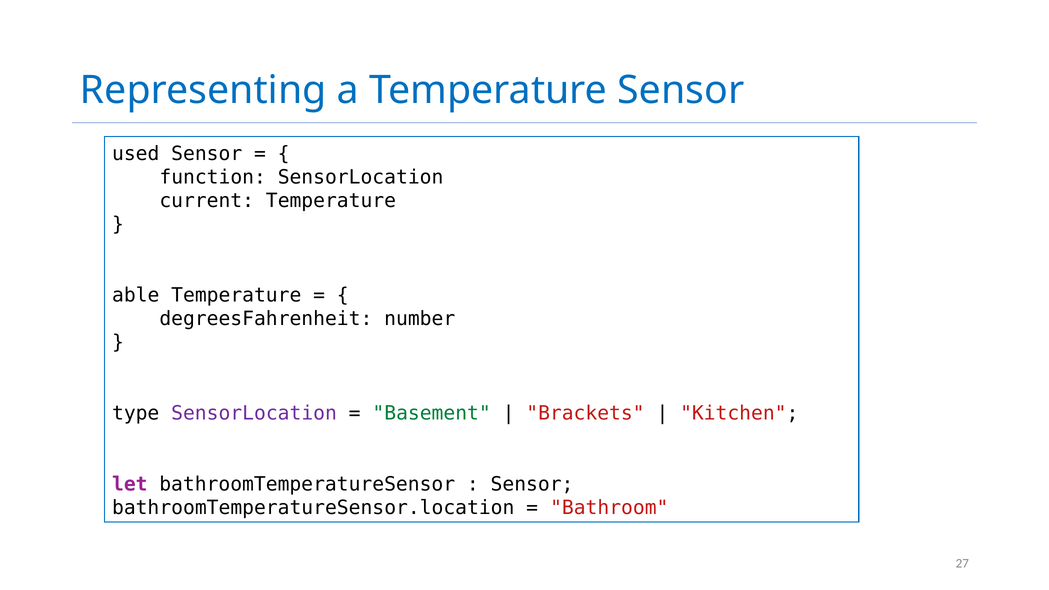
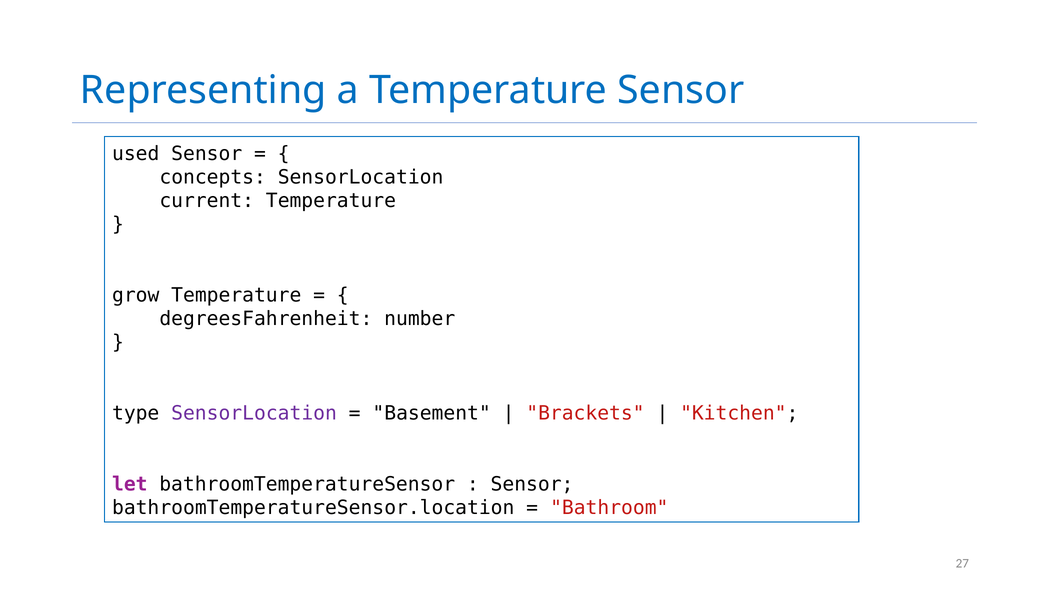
function: function -> concepts
able: able -> grow
Basement colour: green -> black
